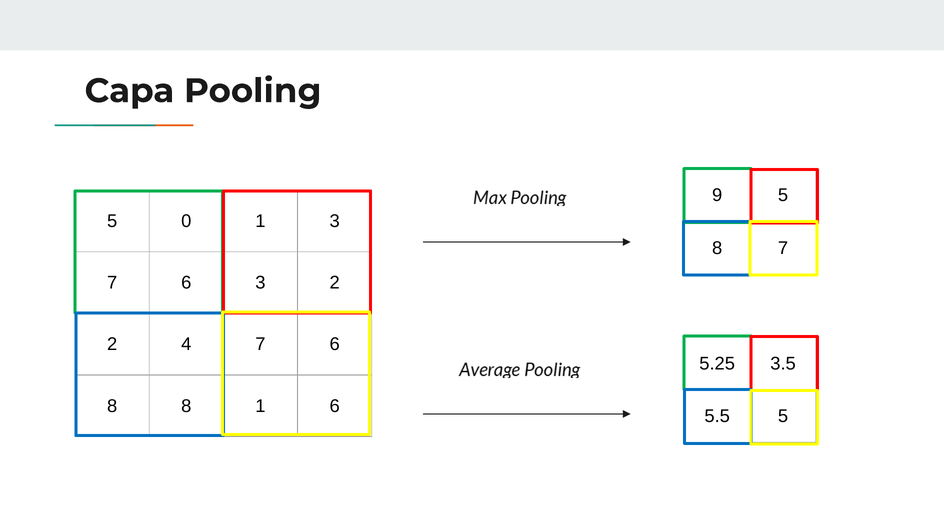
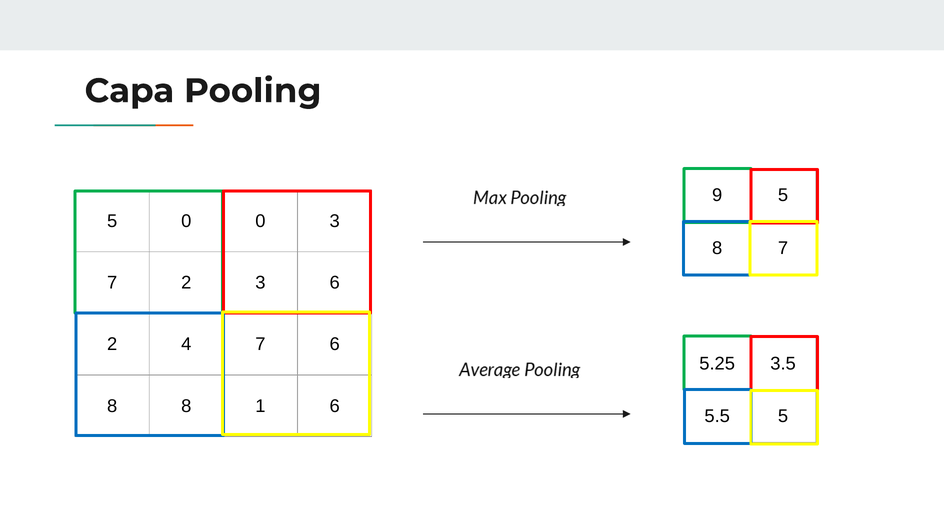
0 1: 1 -> 0
6 at (186, 283): 6 -> 2
3 2: 2 -> 6
